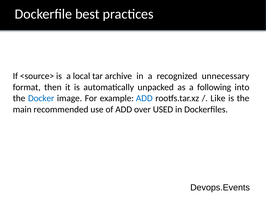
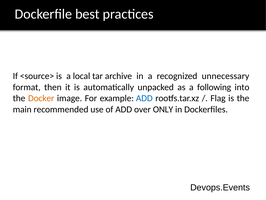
Docker colour: blue -> orange
Like: Like -> Flag
USED: USED -> ONLY
